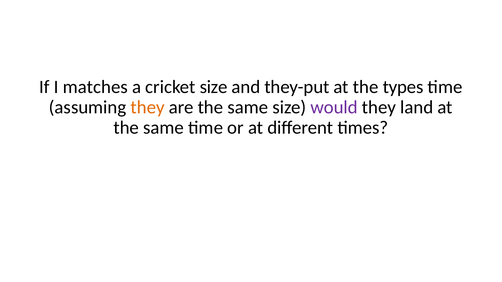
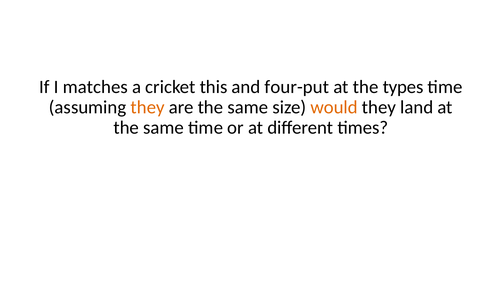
cricket size: size -> this
they-put: they-put -> four-put
would colour: purple -> orange
